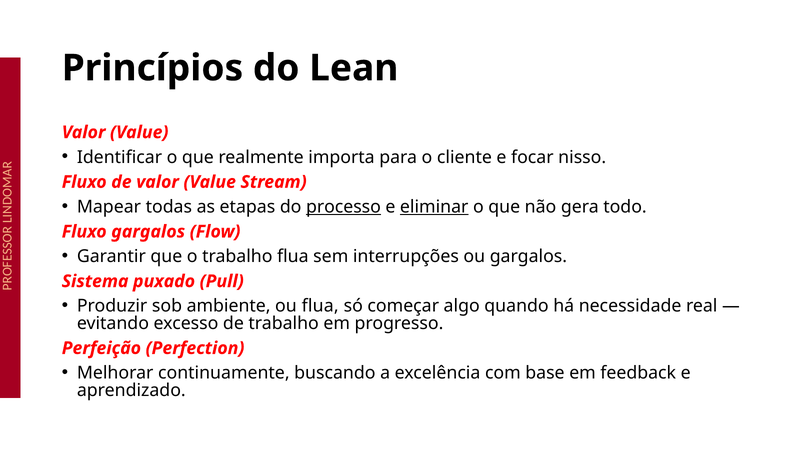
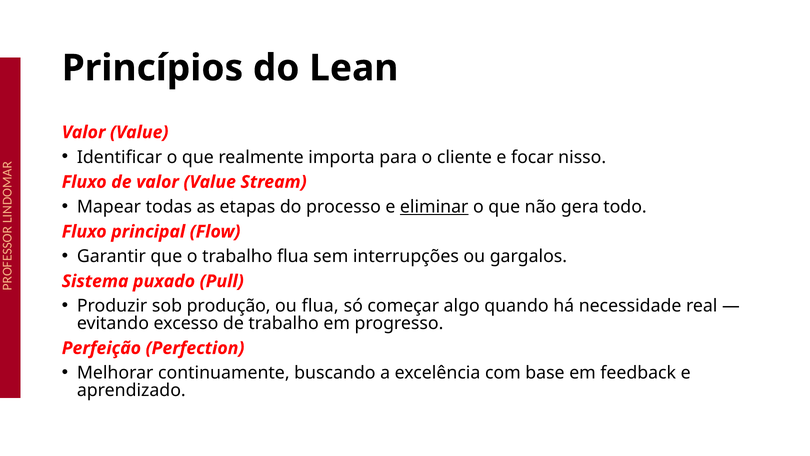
processo underline: present -> none
Fluxo gargalos: gargalos -> principal
ambiente: ambiente -> produção
